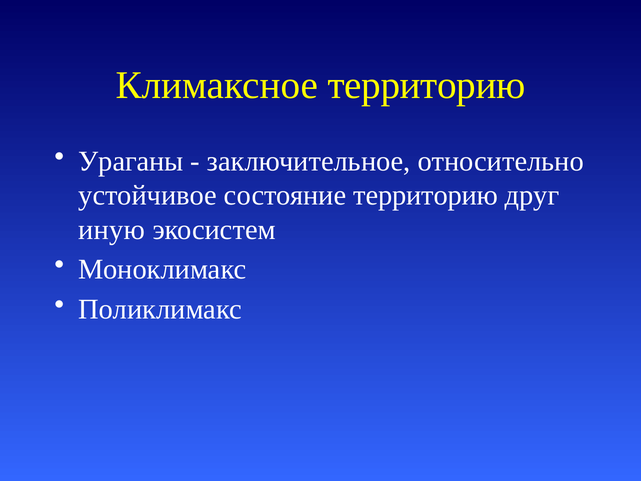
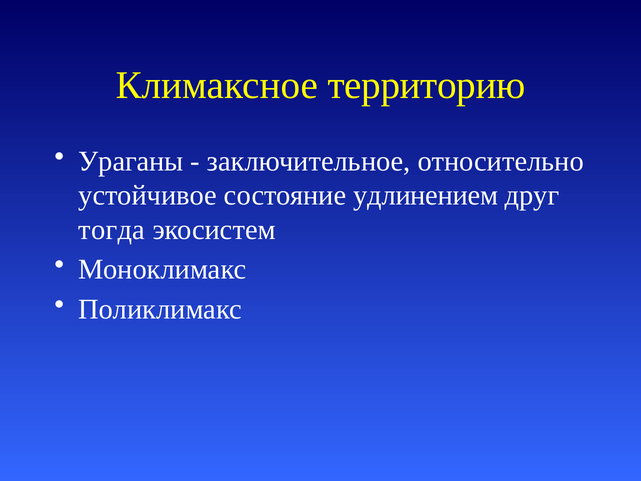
состояние территорию: территорию -> удлинением
иную: иную -> тогда
